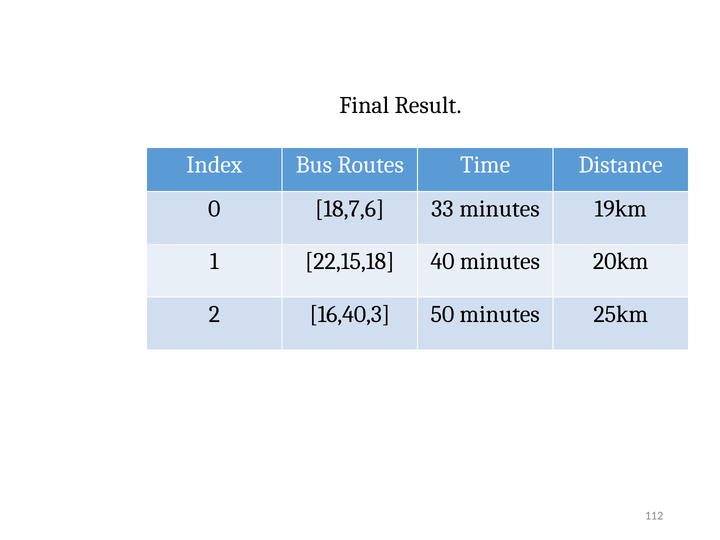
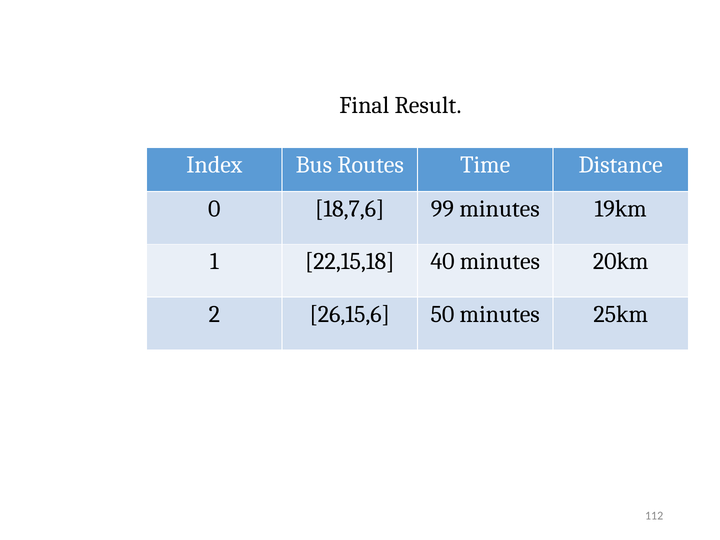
33: 33 -> 99
16,40,3: 16,40,3 -> 26,15,6
